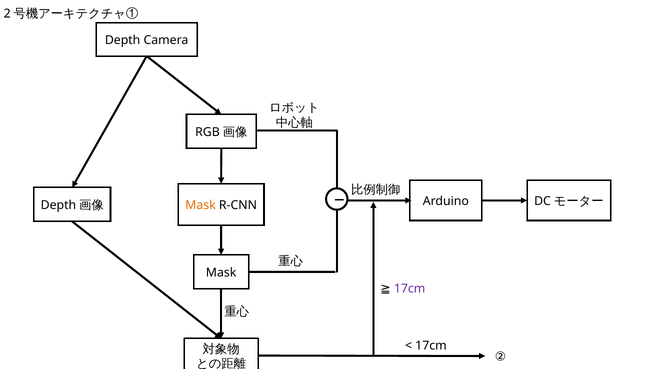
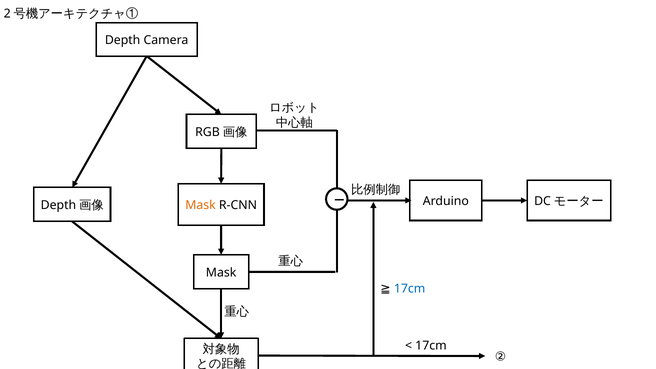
17cm at (410, 289) colour: purple -> blue
